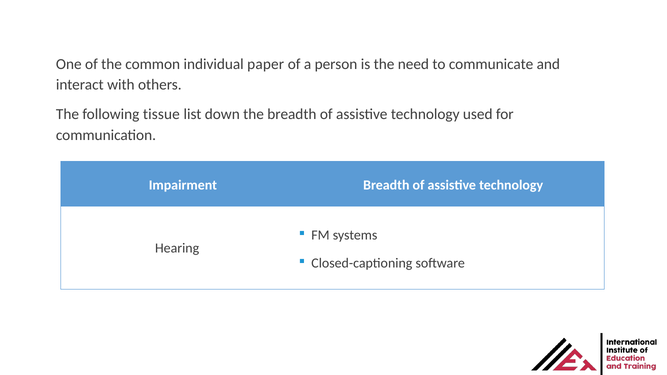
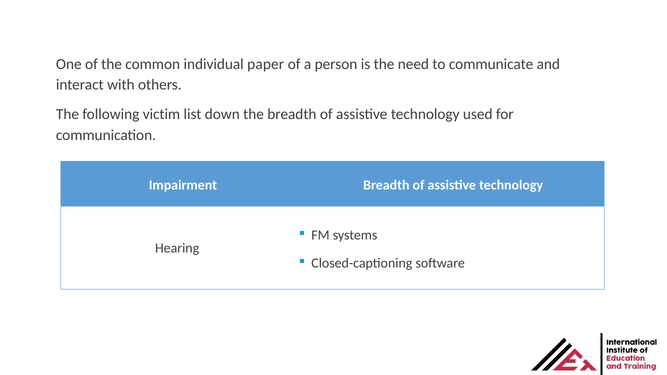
tissue: tissue -> victim
